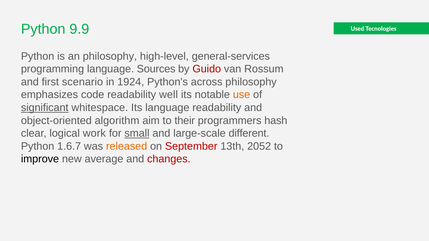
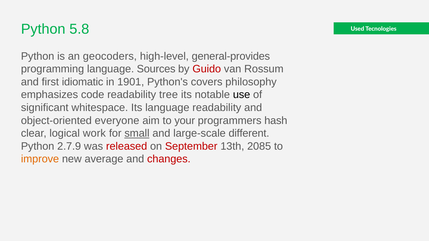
9.9: 9.9 -> 5.8
an philosophy: philosophy -> geocoders
general-services: general-services -> general-provides
scenario: scenario -> idiomatic
1924: 1924 -> 1901
across: across -> covers
well: well -> tree
use colour: orange -> black
significant underline: present -> none
algorithm: algorithm -> everyone
their: their -> your
1.6.7: 1.6.7 -> 2.7.9
released colour: orange -> red
2052: 2052 -> 2085
improve colour: black -> orange
